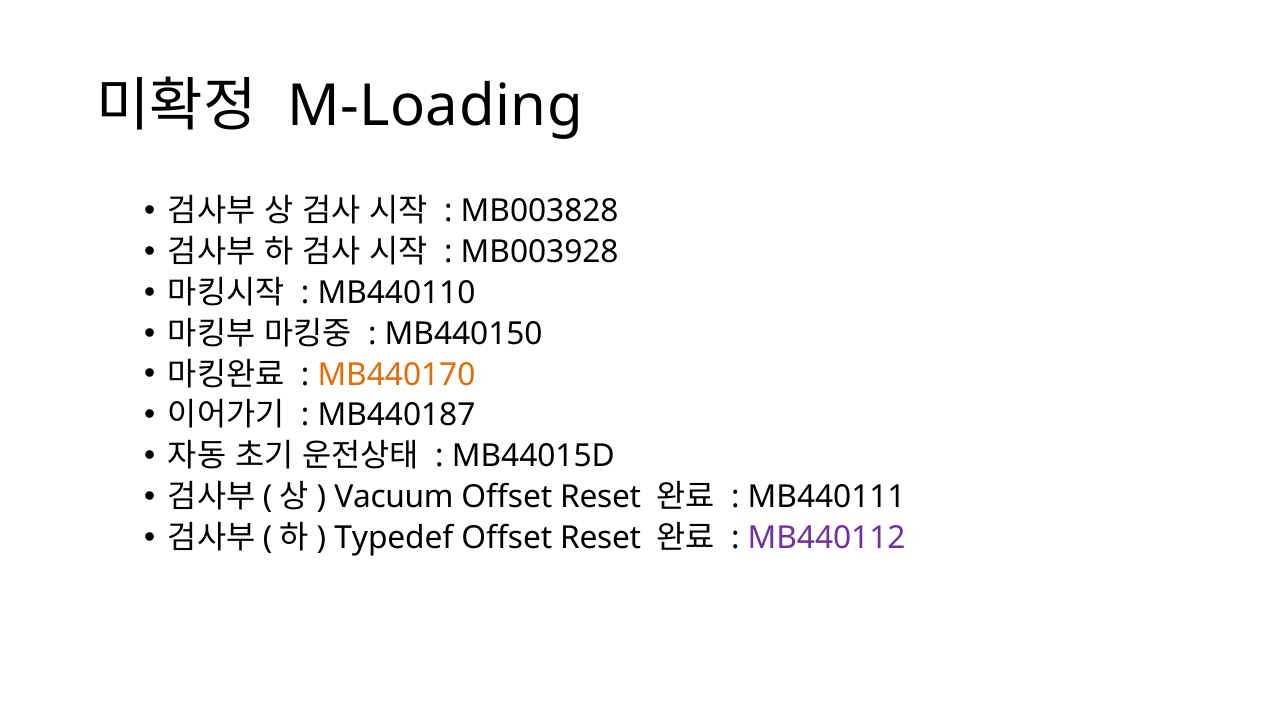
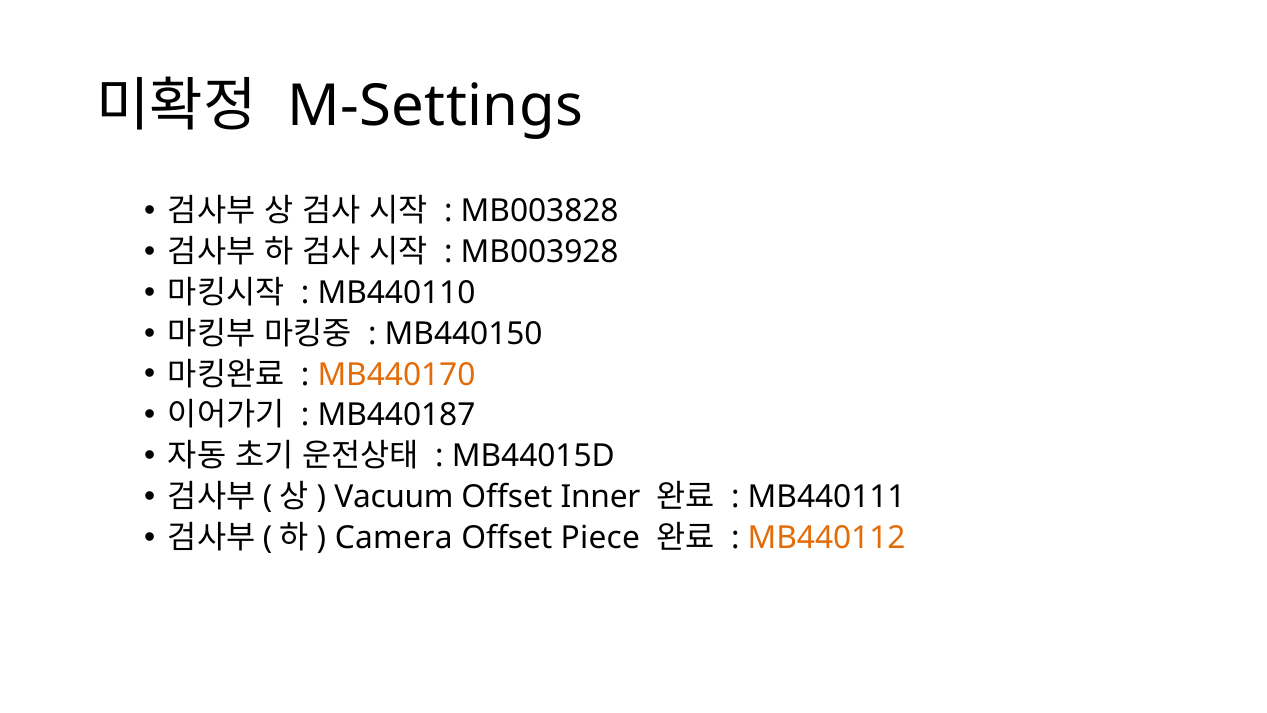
M-Loading: M-Loading -> M-Settings
Reset at (601, 497): Reset -> Inner
Typedef: Typedef -> Camera
Reset at (601, 538): Reset -> Piece
MB440112 colour: purple -> orange
